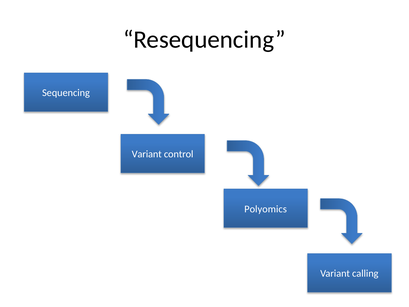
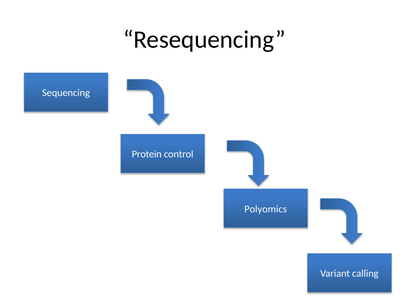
Variant at (147, 154): Variant -> Protein
